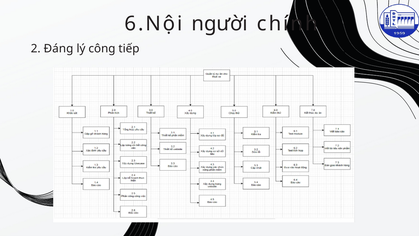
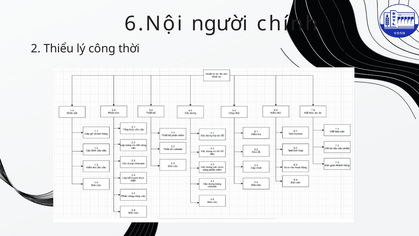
Đáng: Đáng -> Thiểu
tiếp: tiếp -> thời
